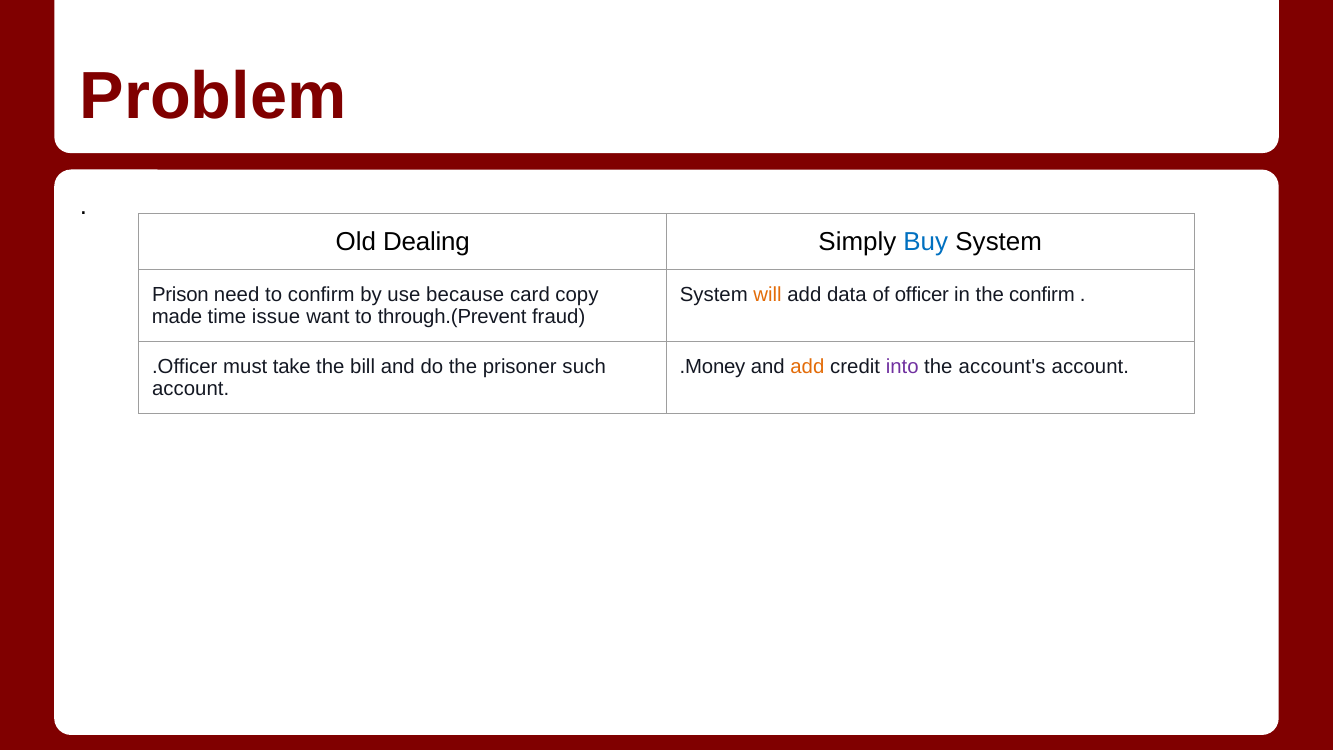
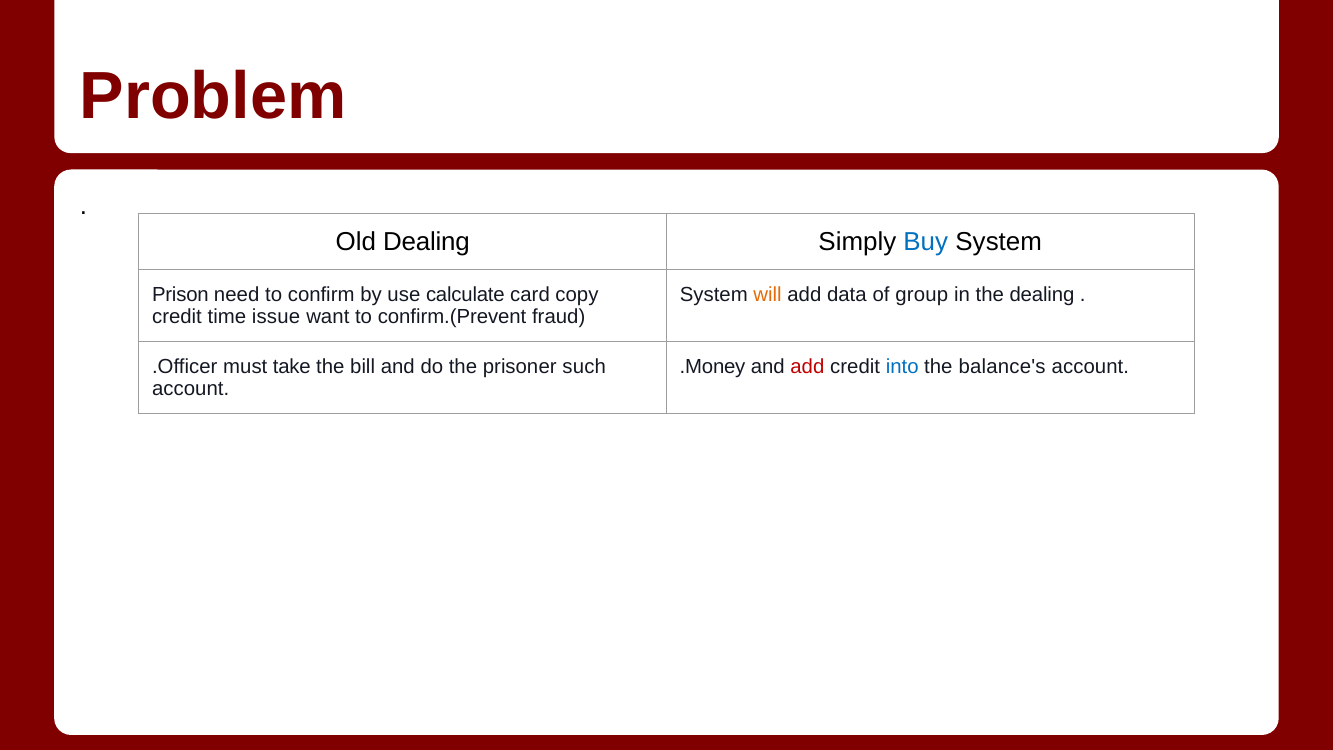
because: because -> calculate
officer: officer -> group
the confirm: confirm -> dealing
made at (177, 317): made -> credit
through.(Prevent: through.(Prevent -> confirm.(Prevent
add at (807, 366) colour: orange -> red
into colour: purple -> blue
account's: account's -> balance's
